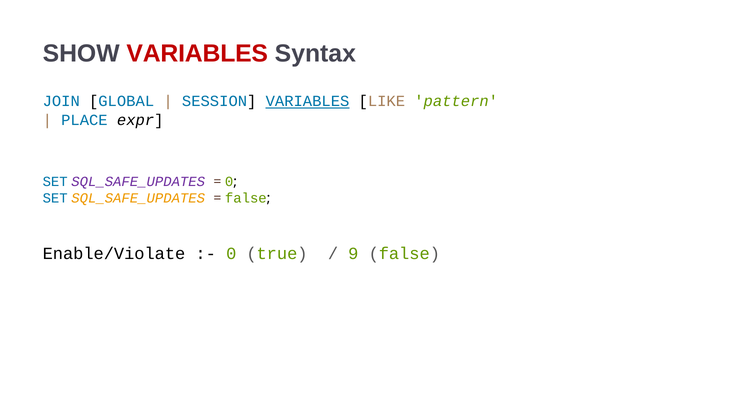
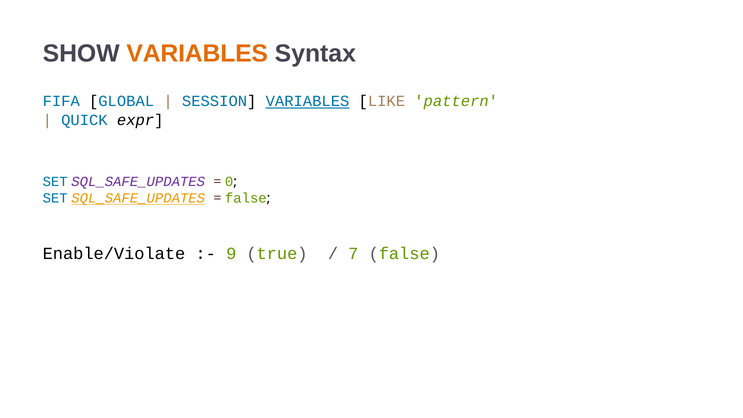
VARIABLES at (197, 54) colour: red -> orange
JOIN: JOIN -> FIFA
PLACE: PLACE -> QUICK
SQL_SAFE_UPDATES at (138, 198) underline: none -> present
0 at (231, 254): 0 -> 9
9: 9 -> 7
